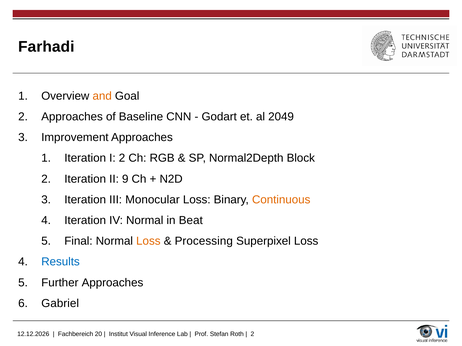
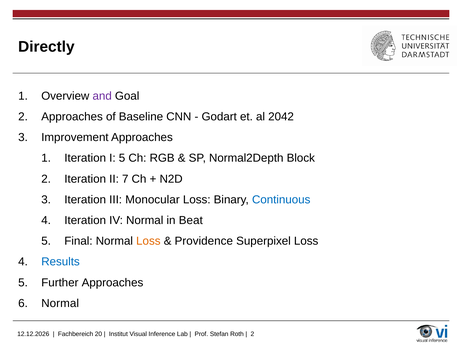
Farhadi: Farhadi -> Directly
and colour: orange -> purple
2049: 2049 -> 2042
I 2: 2 -> 5
9: 9 -> 7
Continuous colour: orange -> blue
Processing: Processing -> Providence
Gabriel at (60, 304): Gabriel -> Normal
